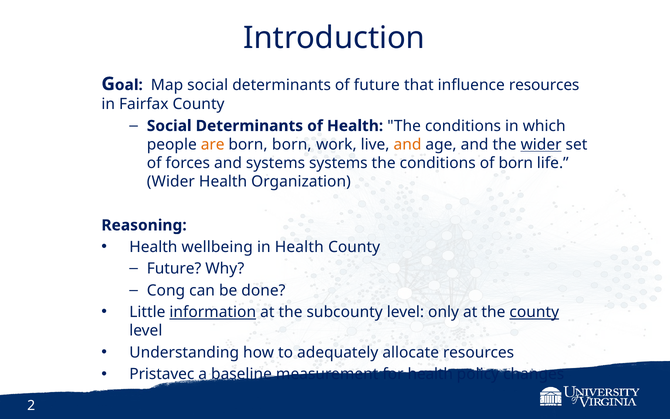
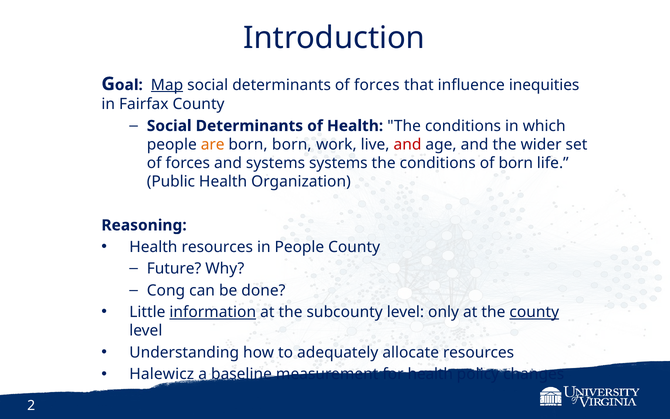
Map underline: none -> present
determinants of future: future -> forces
influence resources: resources -> inequities
and at (408, 144) colour: orange -> red
wider at (541, 144) underline: present -> none
Wider at (171, 182): Wider -> Public
Health wellbeing: wellbeing -> resources
in Health: Health -> People
Pristavec: Pristavec -> Halewicz
